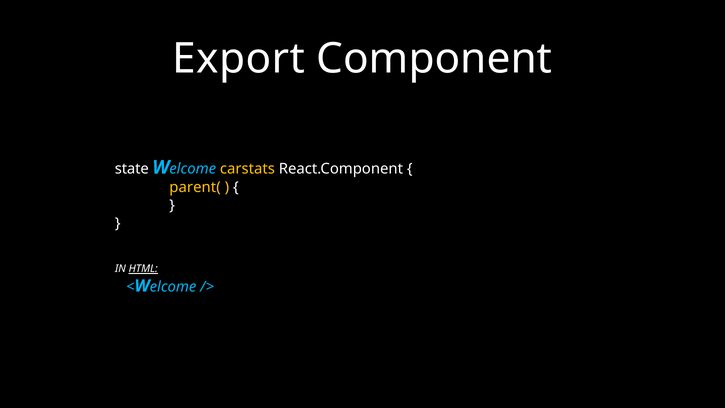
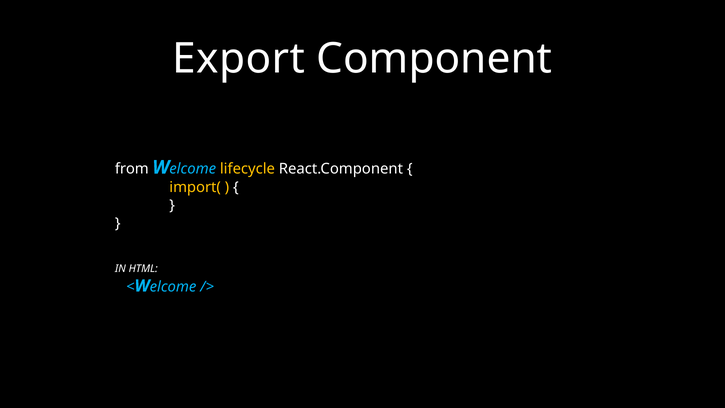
state: state -> from
carstats: carstats -> lifecycle
parent(: parent( -> import(
HTML underline: present -> none
